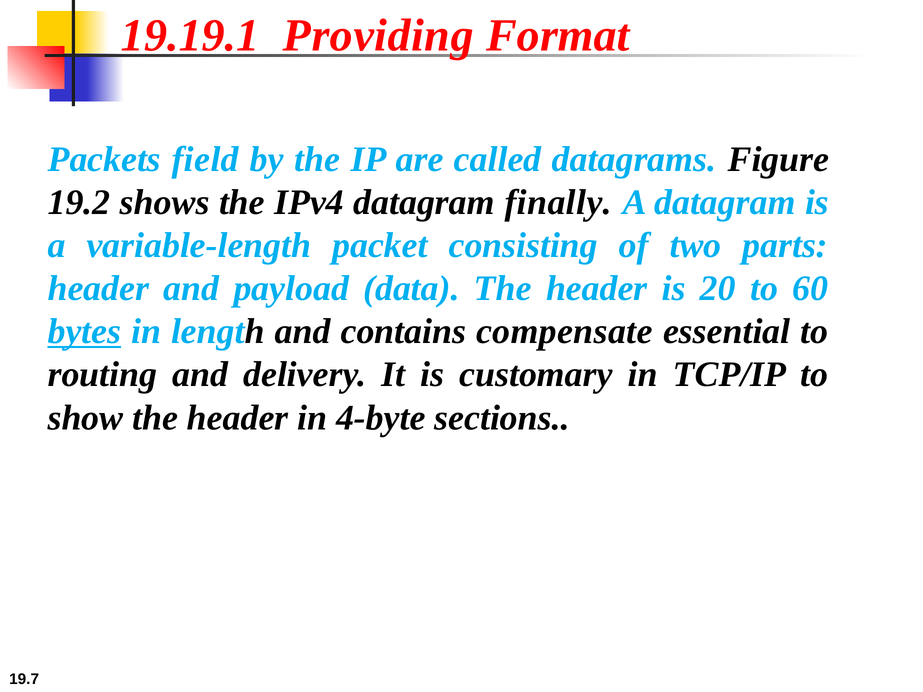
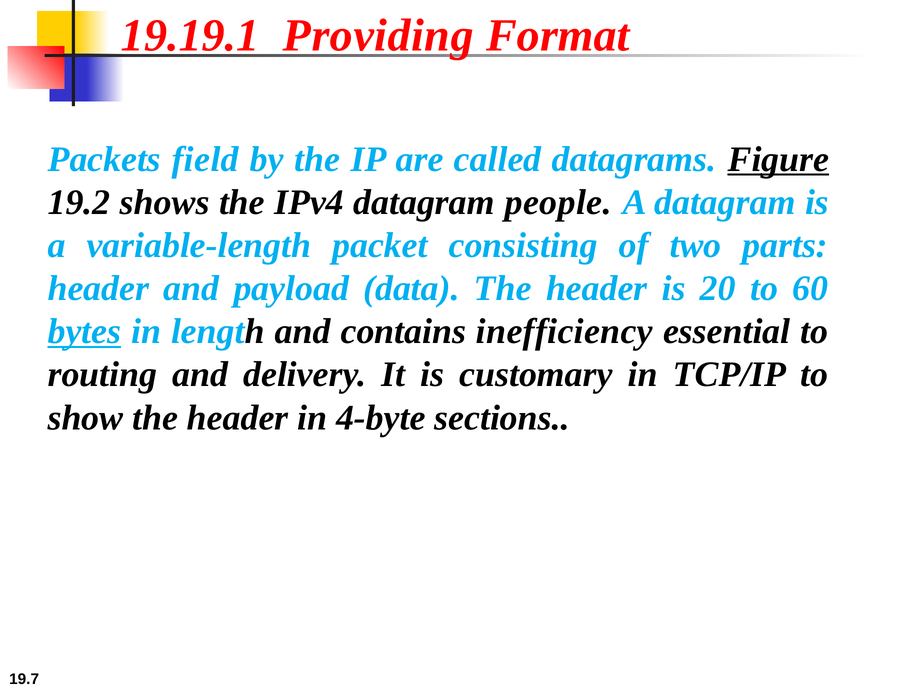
Figure underline: none -> present
finally: finally -> people
compensate: compensate -> inefficiency
